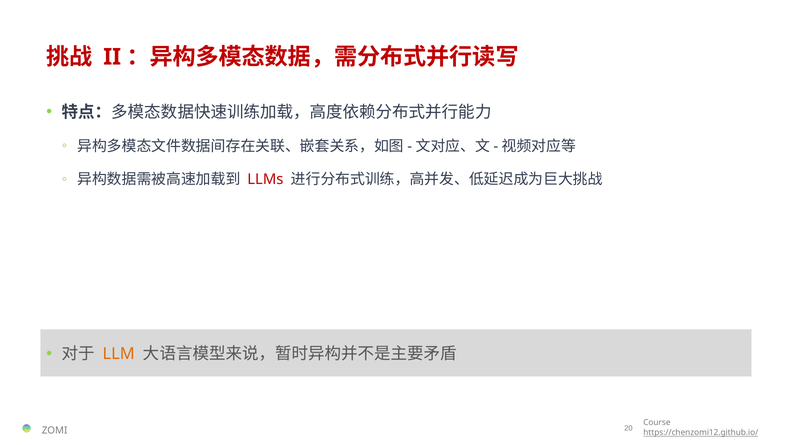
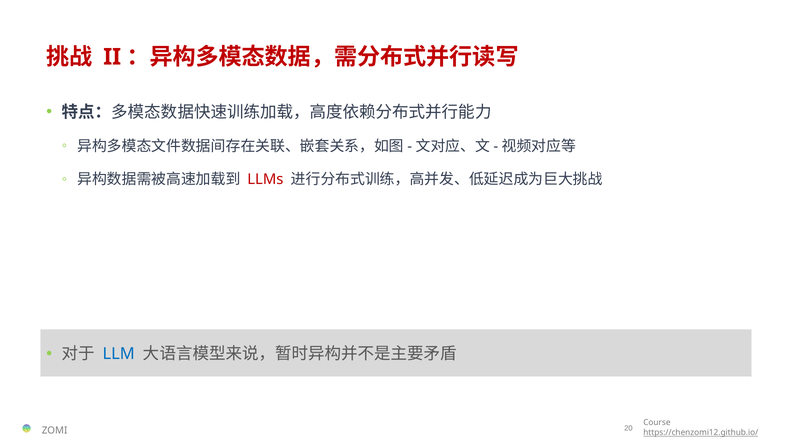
LLM colour: orange -> blue
